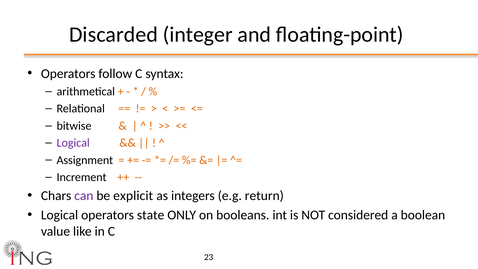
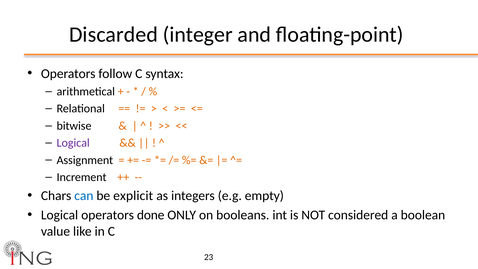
can colour: purple -> blue
return: return -> empty
state: state -> done
